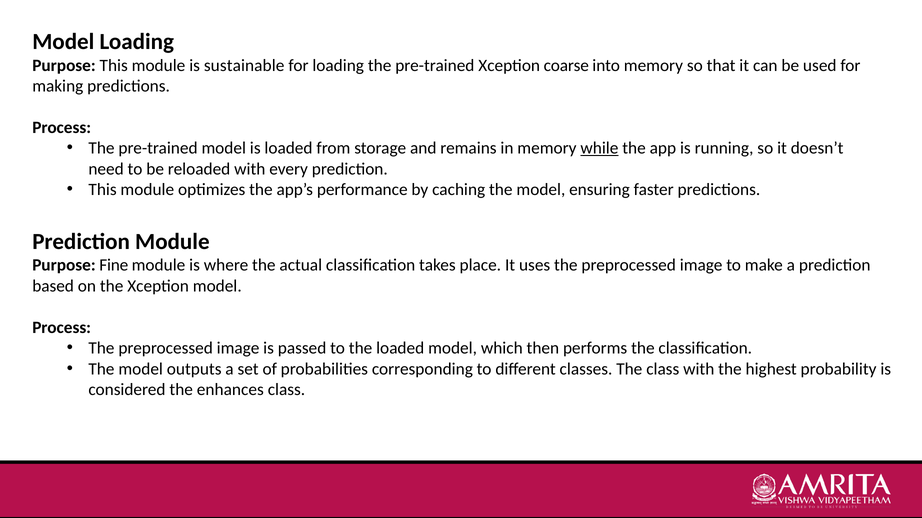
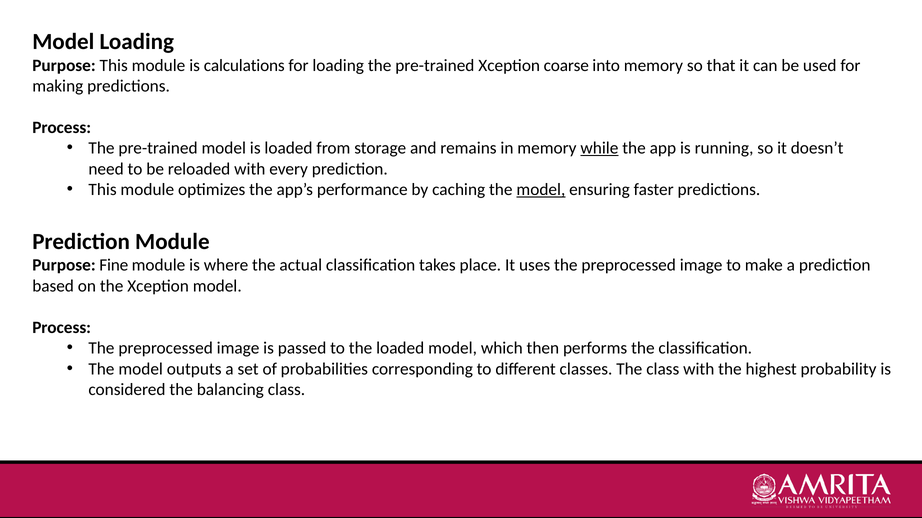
sustainable: sustainable -> calculations
model at (541, 190) underline: none -> present
enhances: enhances -> balancing
